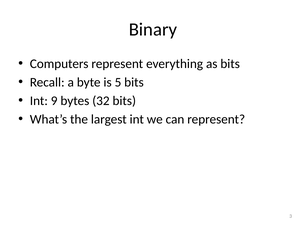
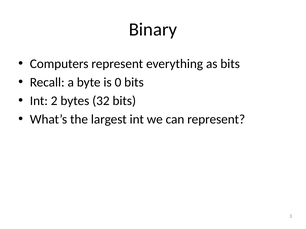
5: 5 -> 0
9: 9 -> 2
